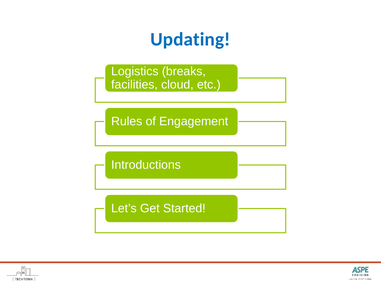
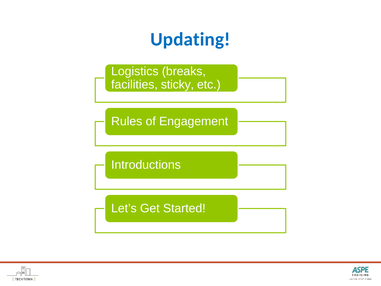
cloud: cloud -> sticky
